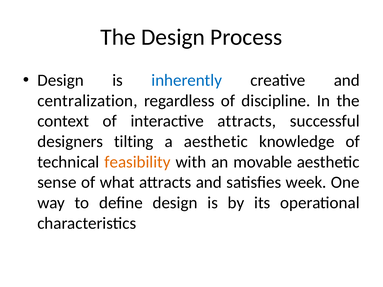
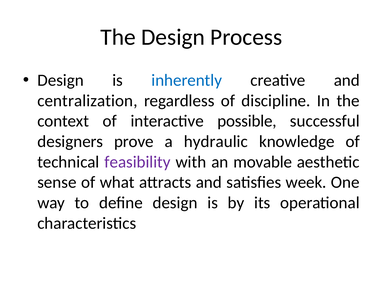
interactive attracts: attracts -> possible
tilting: tilting -> prove
a aesthetic: aesthetic -> hydraulic
feasibility colour: orange -> purple
